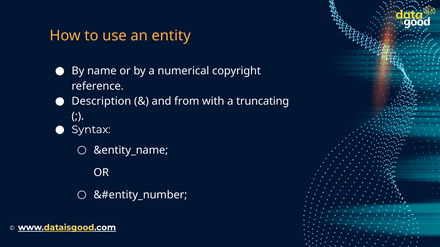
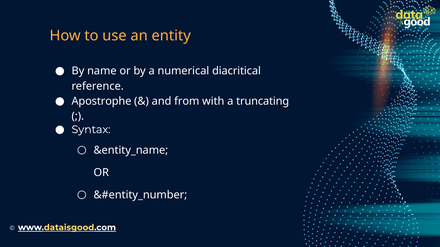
copyright: copyright -> diacritical
Description: Description -> Apostrophe
